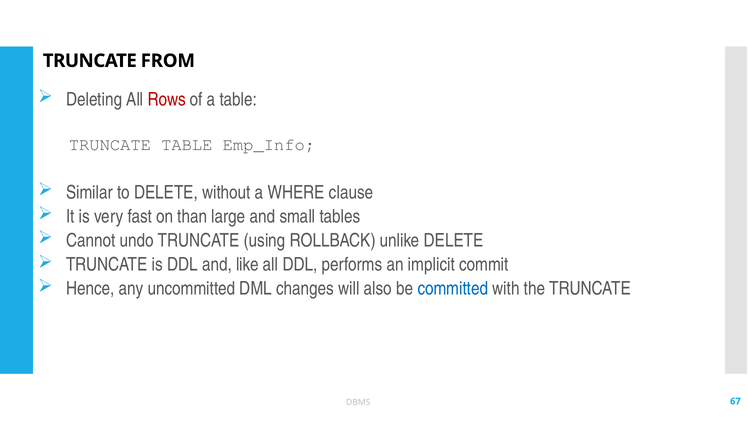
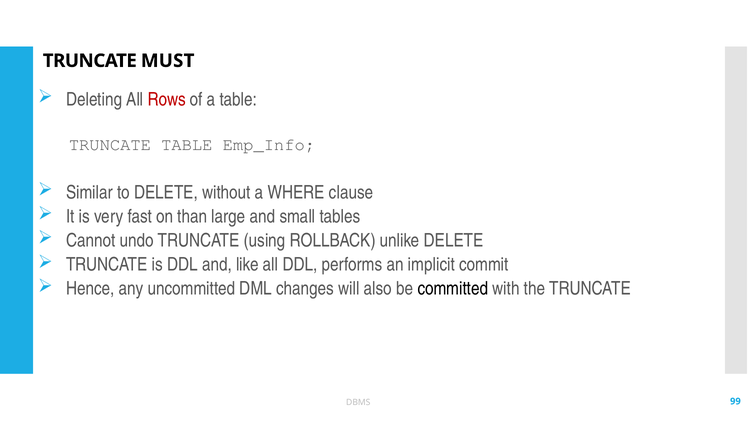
FROM: FROM -> MUST
committed colour: blue -> black
67: 67 -> 99
